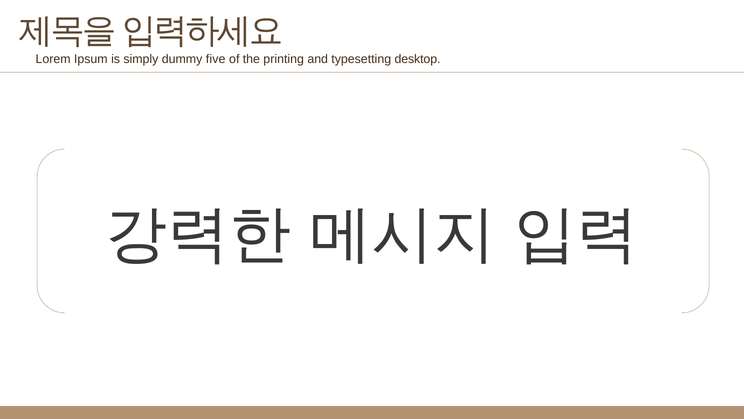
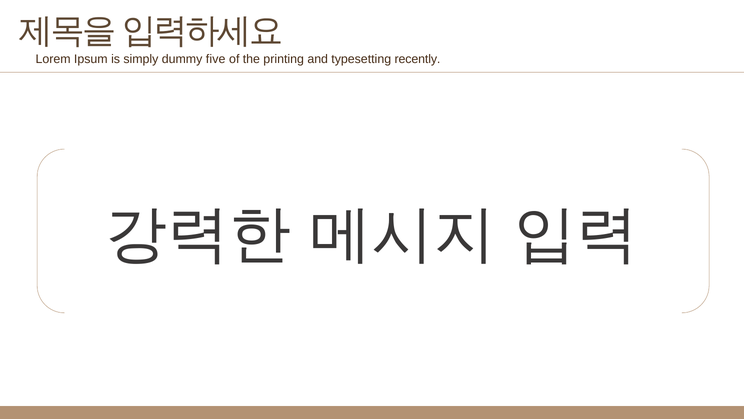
desktop: desktop -> recently
